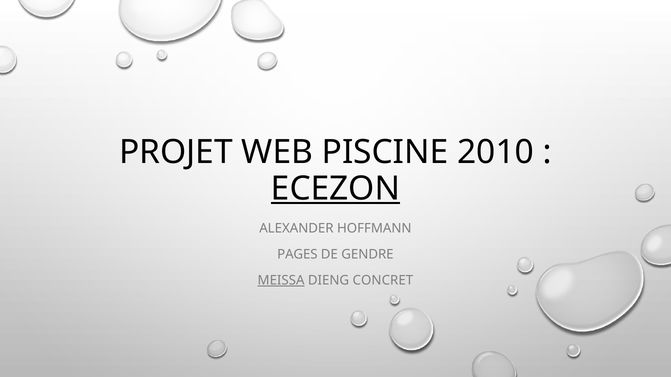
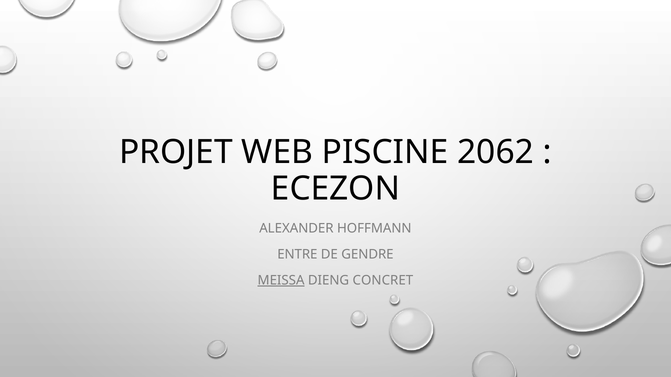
2010: 2010 -> 2062
ECEZON underline: present -> none
PAGES: PAGES -> ENTRE
